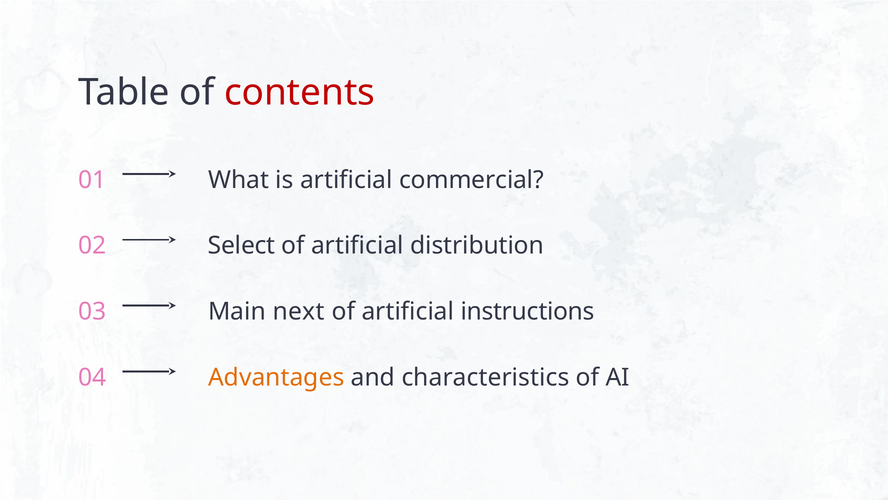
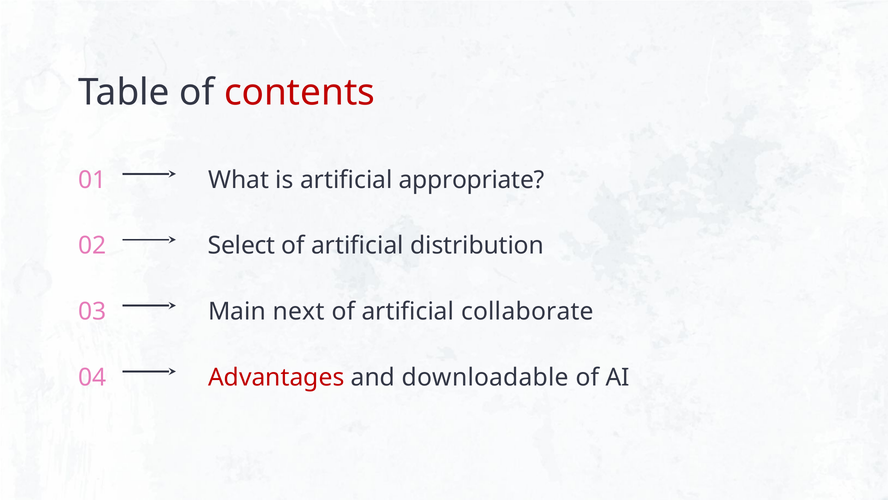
commercial: commercial -> appropriate
instructions: instructions -> collaborate
Advantages colour: orange -> red
characteristics: characteristics -> downloadable
